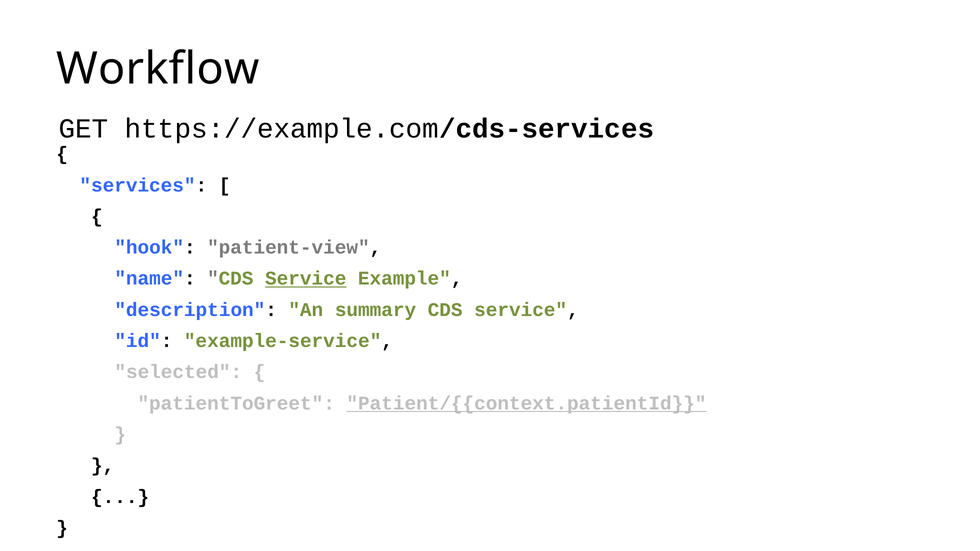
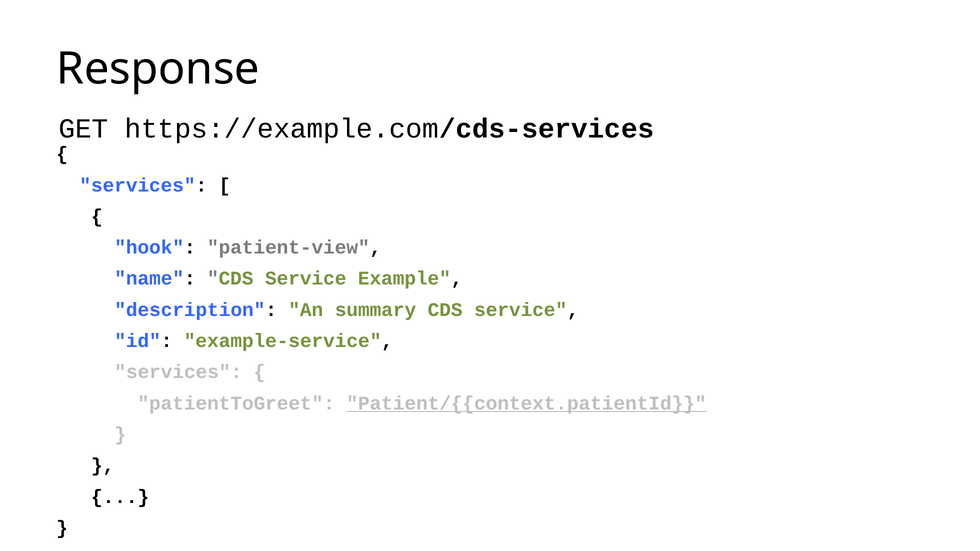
Workflow: Workflow -> Response
Service at (306, 279) underline: present -> none
selected at (178, 372): selected -> services
